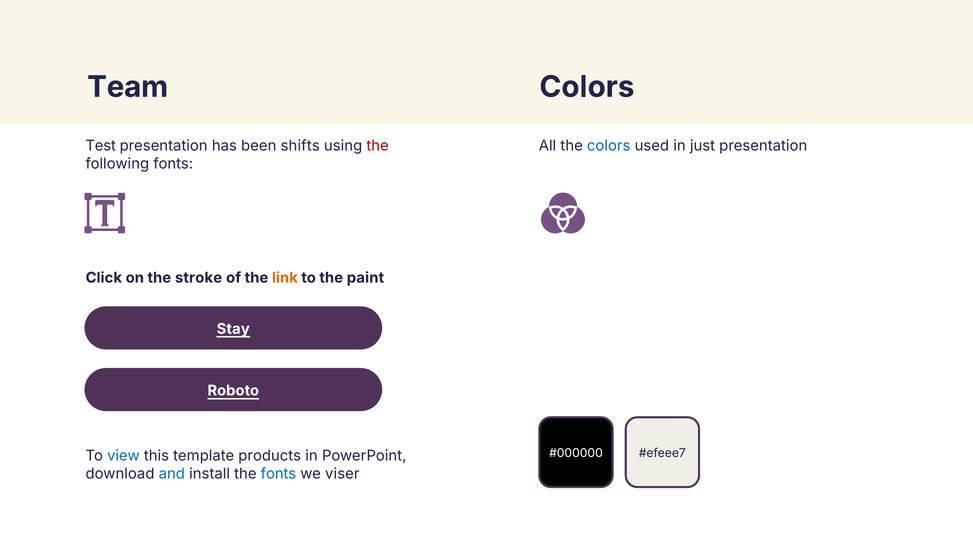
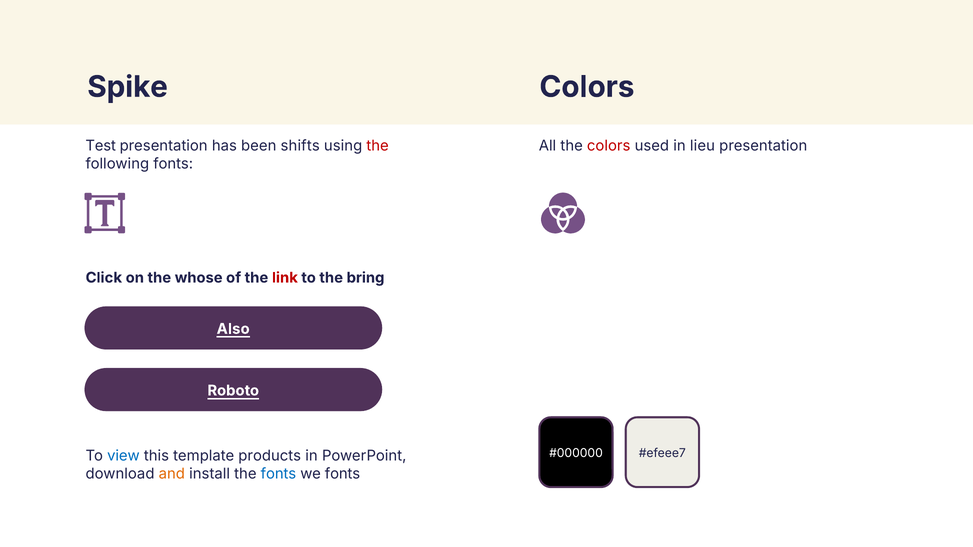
Team: Team -> Spike
colors at (609, 146) colour: blue -> red
just: just -> lieu
stroke: stroke -> whose
link colour: orange -> red
paint: paint -> bring
Stay: Stay -> Also
and colour: blue -> orange
we viser: viser -> fonts
